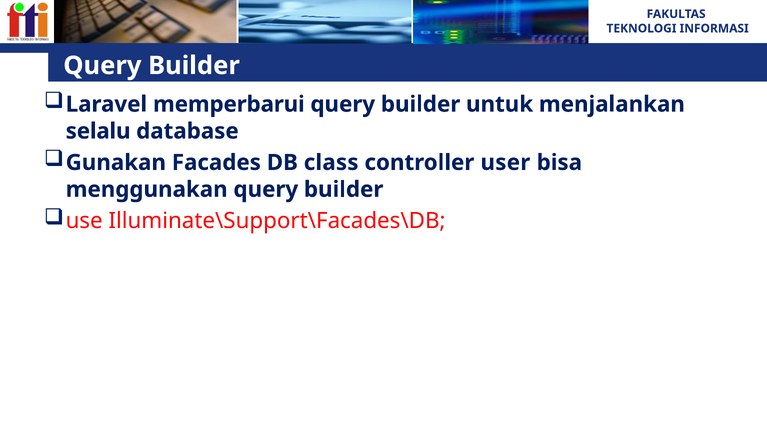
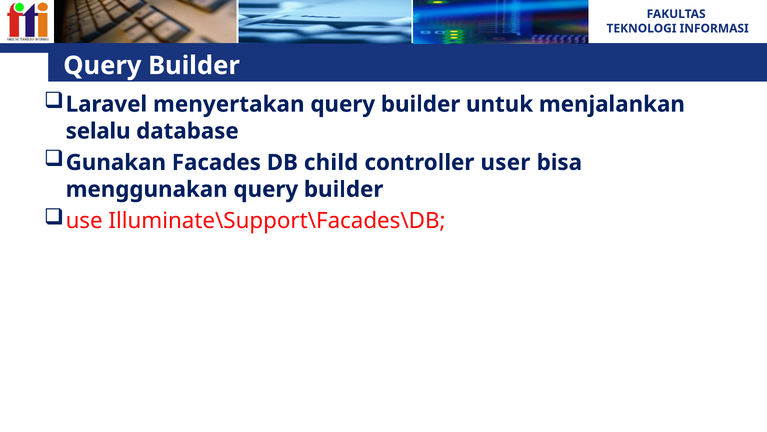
memperbarui: memperbarui -> menyertakan
class: class -> child
